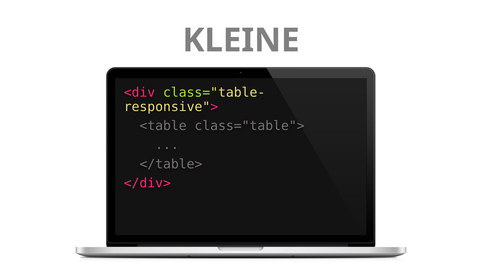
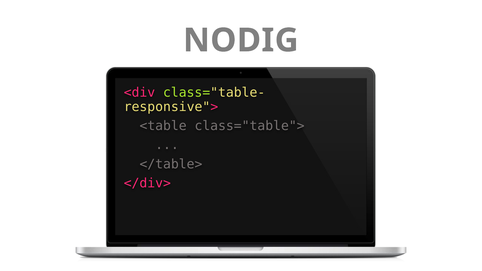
KLEINE: KLEINE -> NODIG
